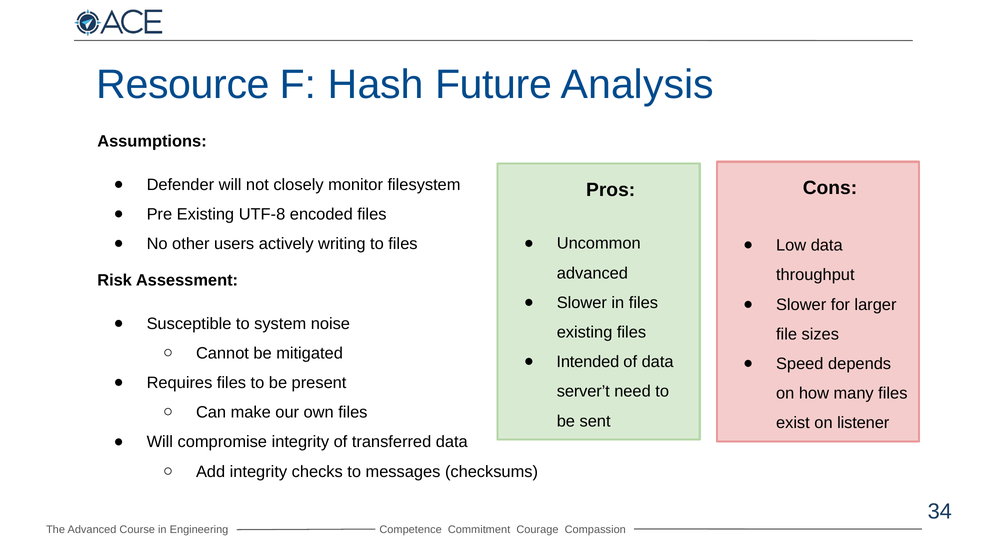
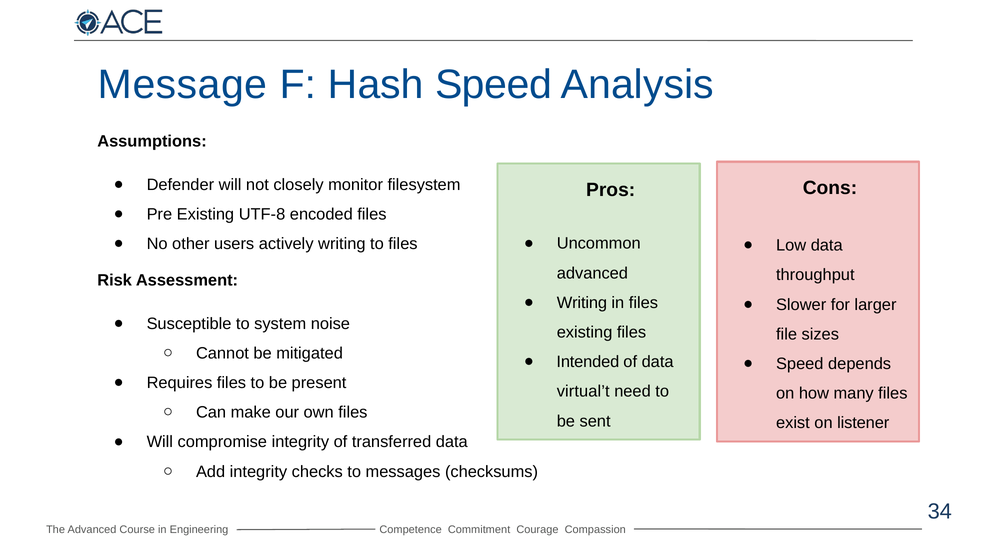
Resource: Resource -> Message
Hash Future: Future -> Speed
Slower at (582, 303): Slower -> Writing
server’t: server’t -> virtual’t
